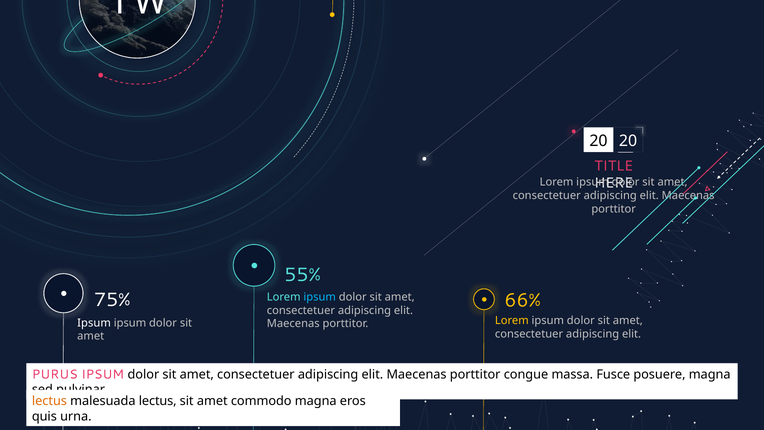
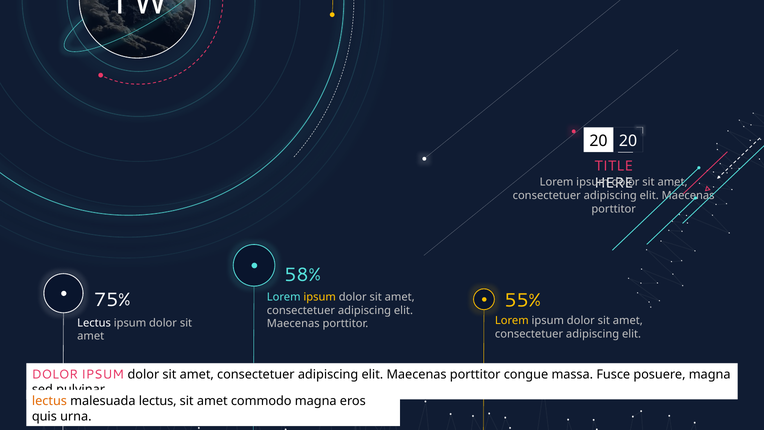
55%: 55% -> 58%
66%: 66% -> 55%
ipsum at (320, 297) colour: light blue -> yellow
Ipsum at (94, 323): Ipsum -> Lectus
PURUS at (55, 374): PURUS -> DOLOR
